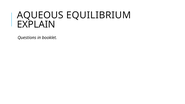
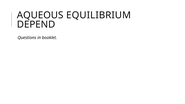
EXPLAIN: EXPLAIN -> DEPEND
